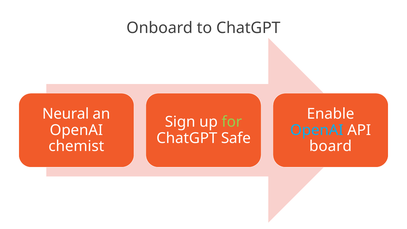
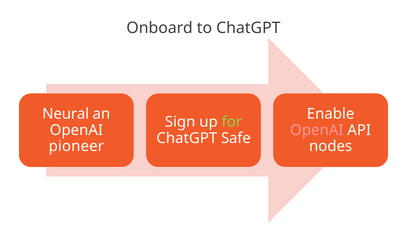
OpenAI at (317, 130) colour: light blue -> pink
chemist: chemist -> pioneer
board: board -> nodes
